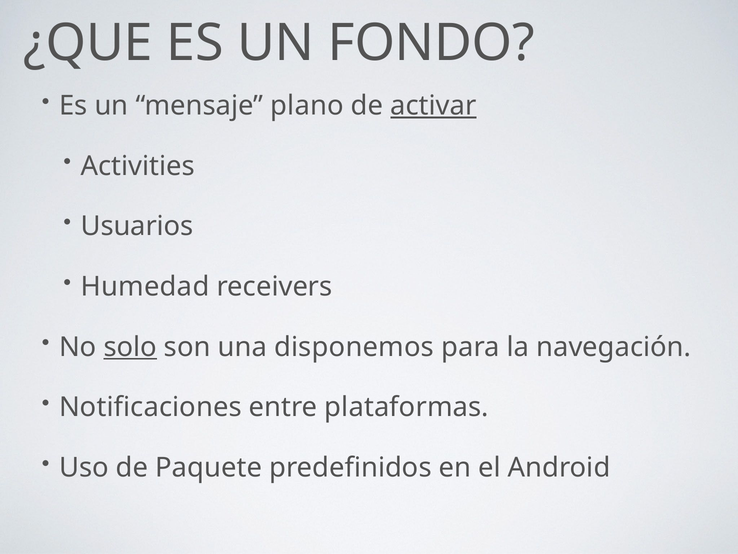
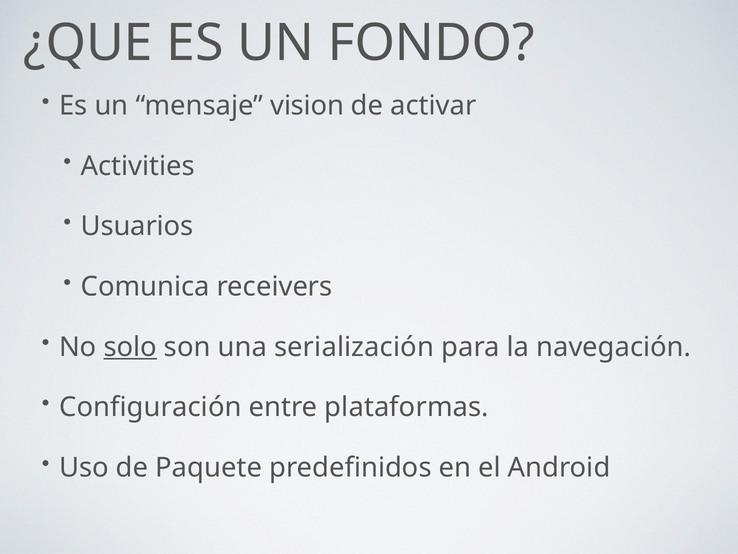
plano: plano -> vision
activar underline: present -> none
Humedad: Humedad -> Comunica
disponemos: disponemos -> serialización
Notificaciones: Notificaciones -> Configuración
